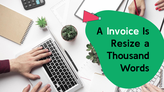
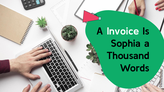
Resize: Resize -> Sophia
